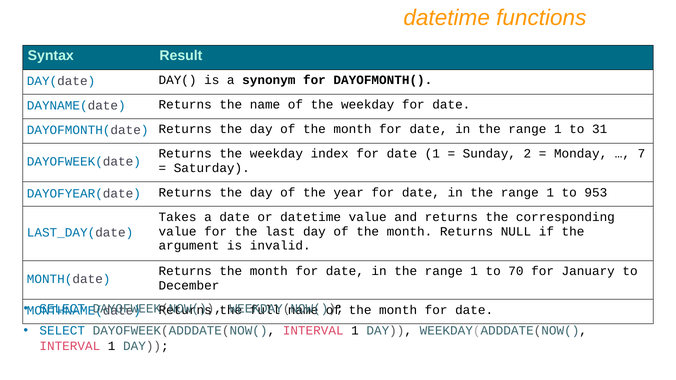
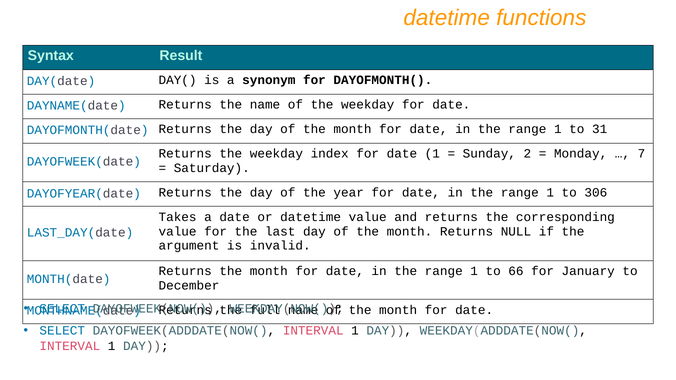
953: 953 -> 306
70: 70 -> 66
